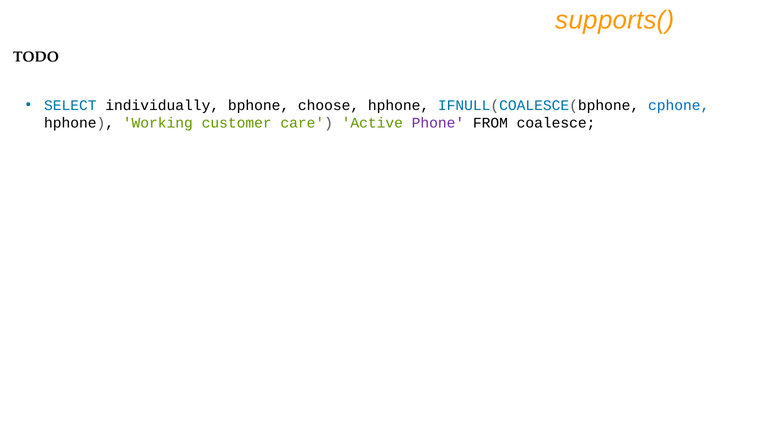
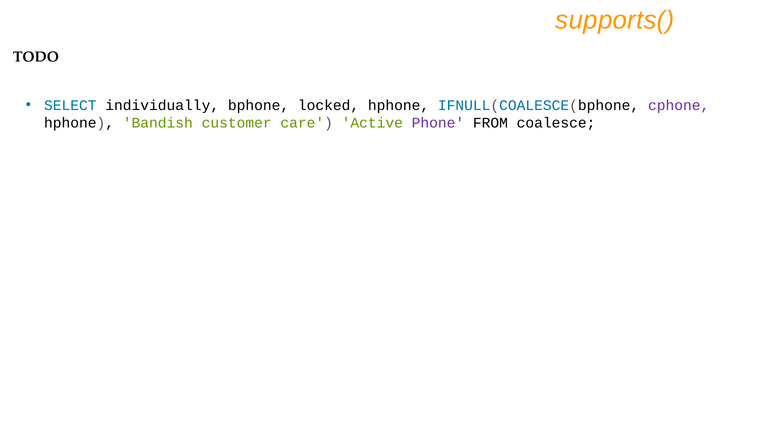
choose: choose -> locked
cphone colour: blue -> purple
Working: Working -> Bandish
